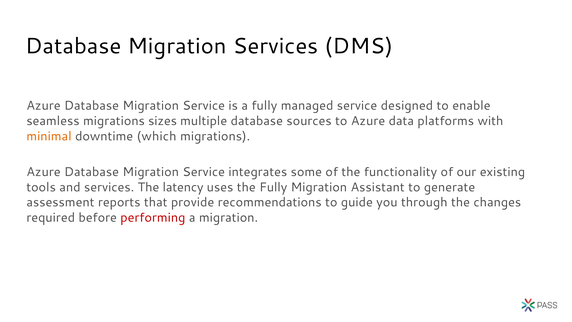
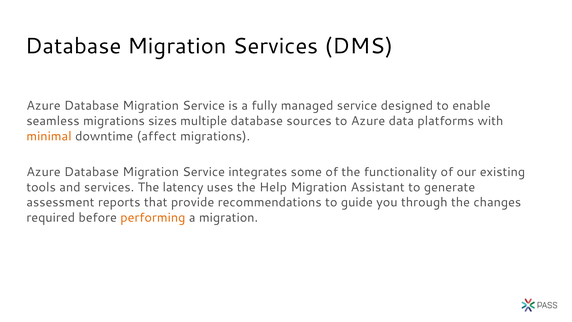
which: which -> affect
the Fully: Fully -> Help
performing colour: red -> orange
